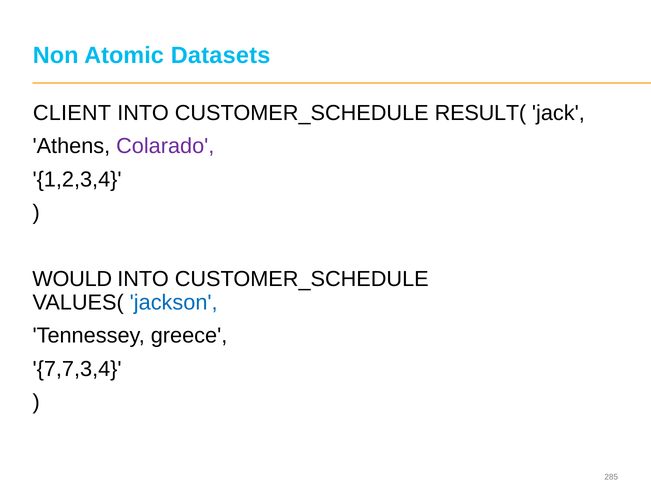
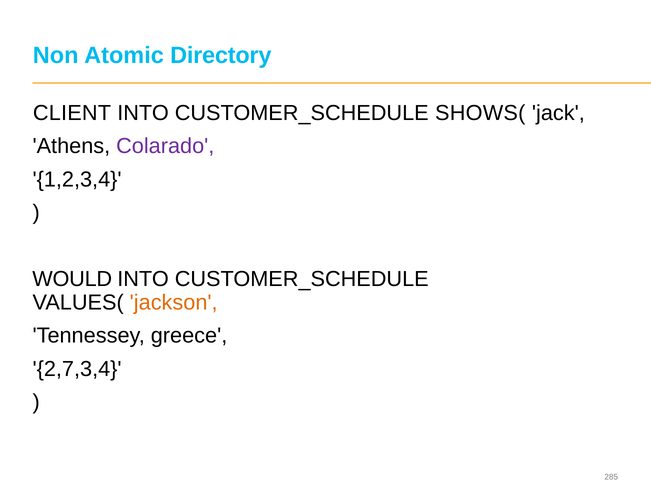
Datasets: Datasets -> Directory
RESULT(: RESULT( -> SHOWS(
jackson colour: blue -> orange
7,7,3,4: 7,7,3,4 -> 2,7,3,4
